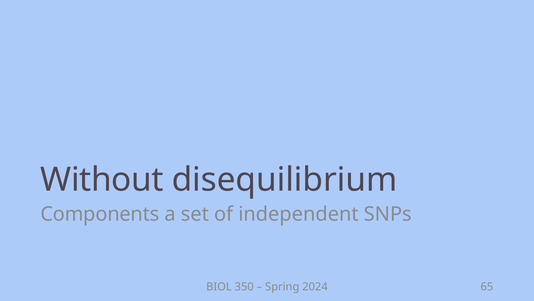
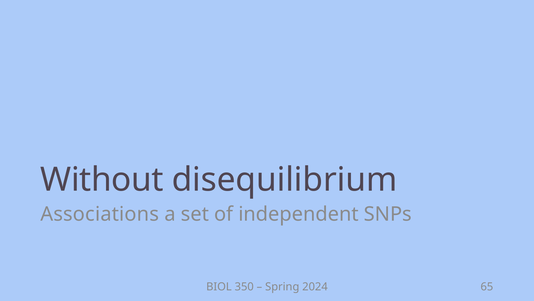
Components: Components -> Associations
